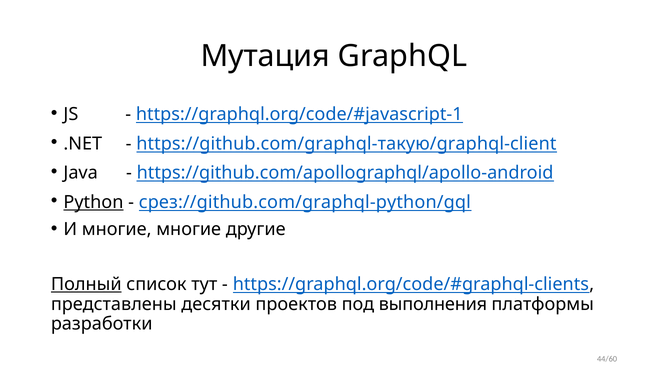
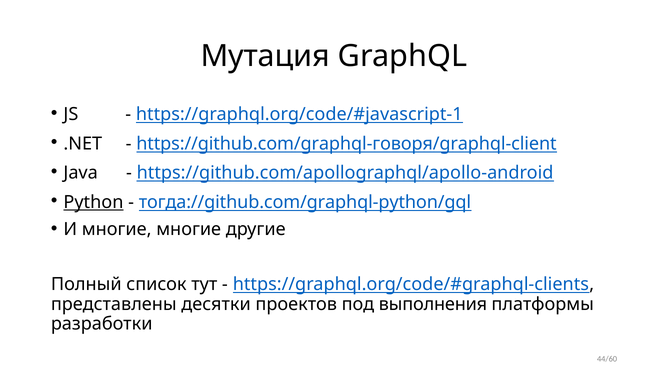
https://github.com/graphql-такую/graphql-client: https://github.com/graphql-такую/graphql-client -> https://github.com/graphql-говоря/graphql-client
срез://github.com/graphql-python/gql: срез://github.com/graphql-python/gql -> тогда://github.com/graphql-python/gql
Полный underline: present -> none
